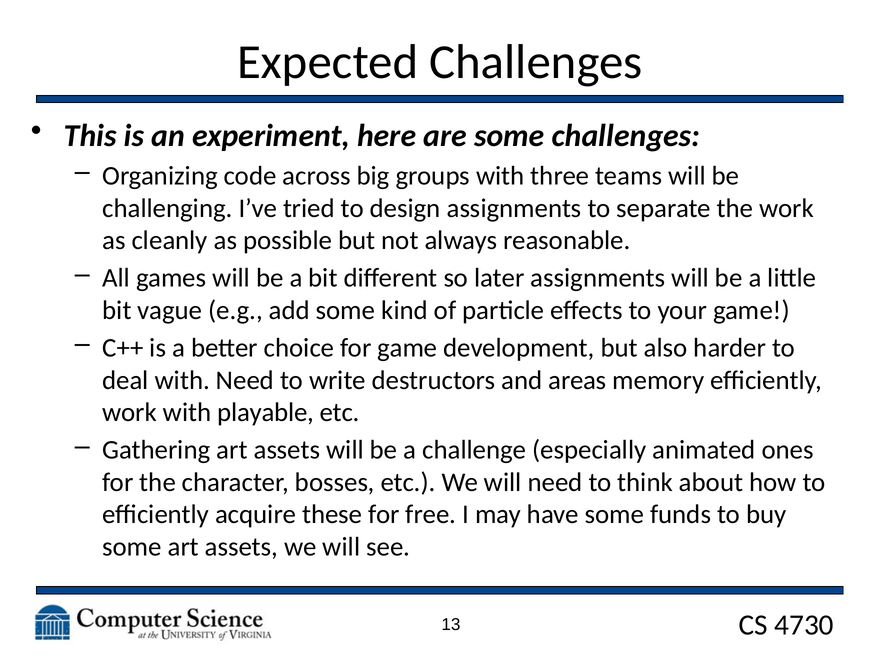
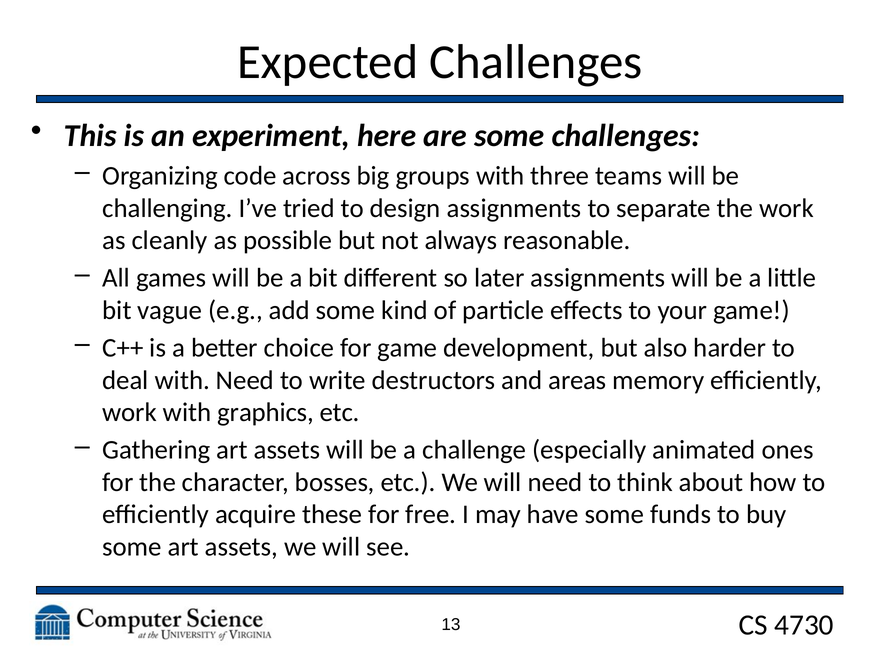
playable: playable -> graphics
